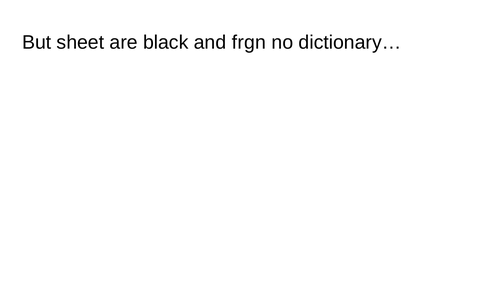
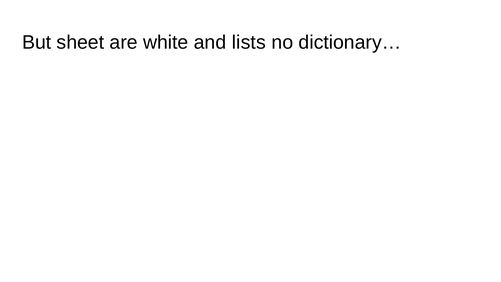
black: black -> white
frgn: frgn -> lists
